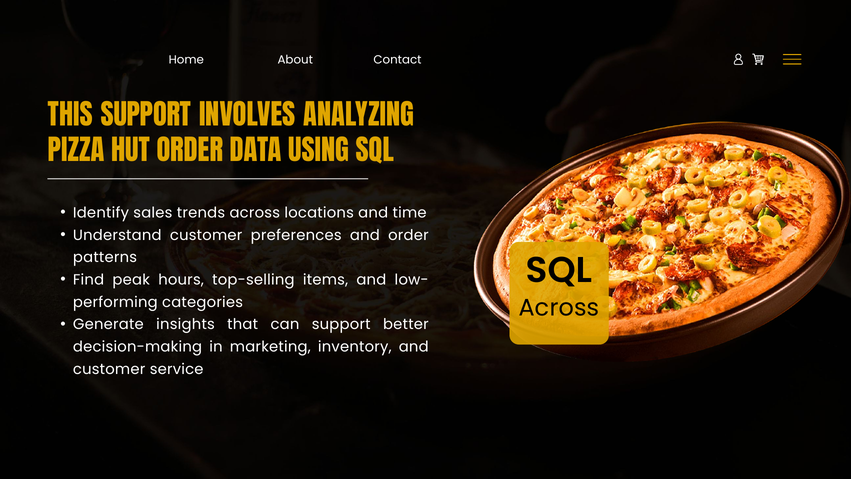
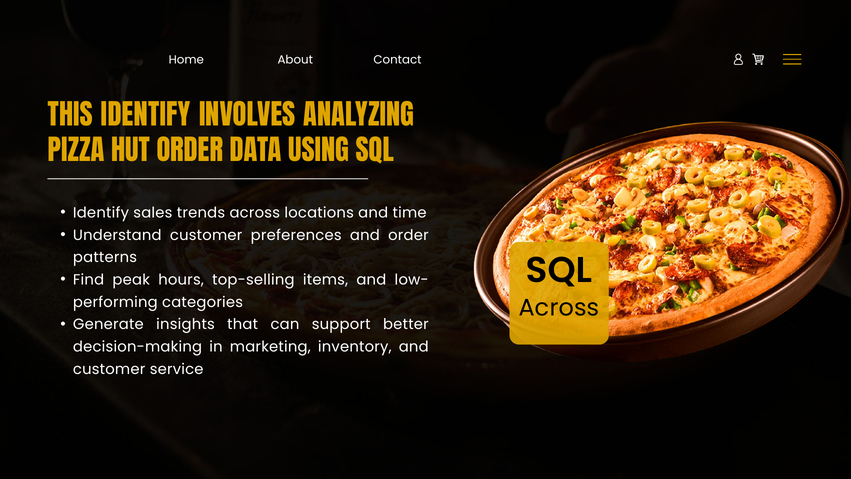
THIS SUPPORT: SUPPORT -> IDENTIFY
